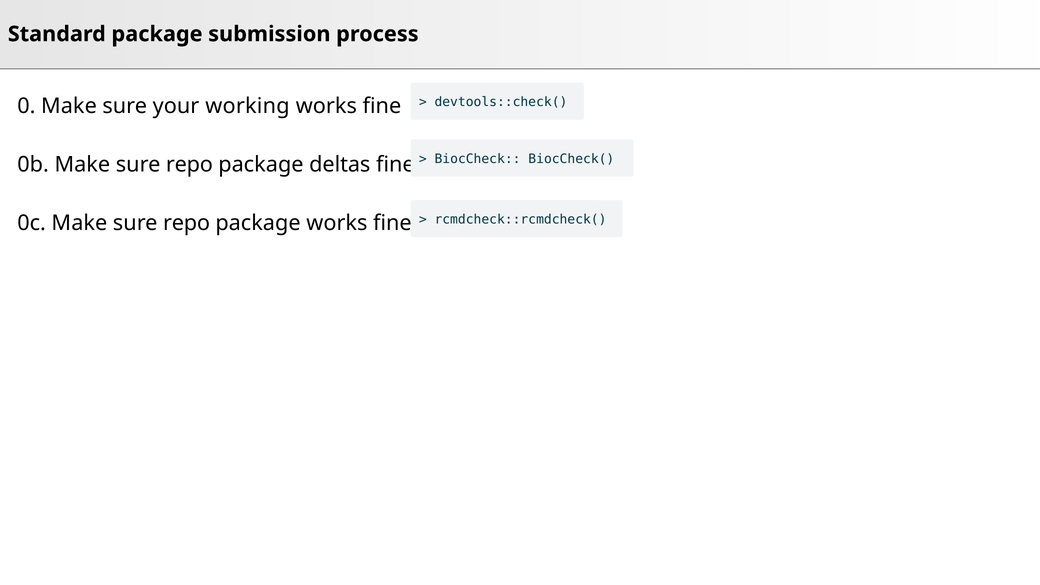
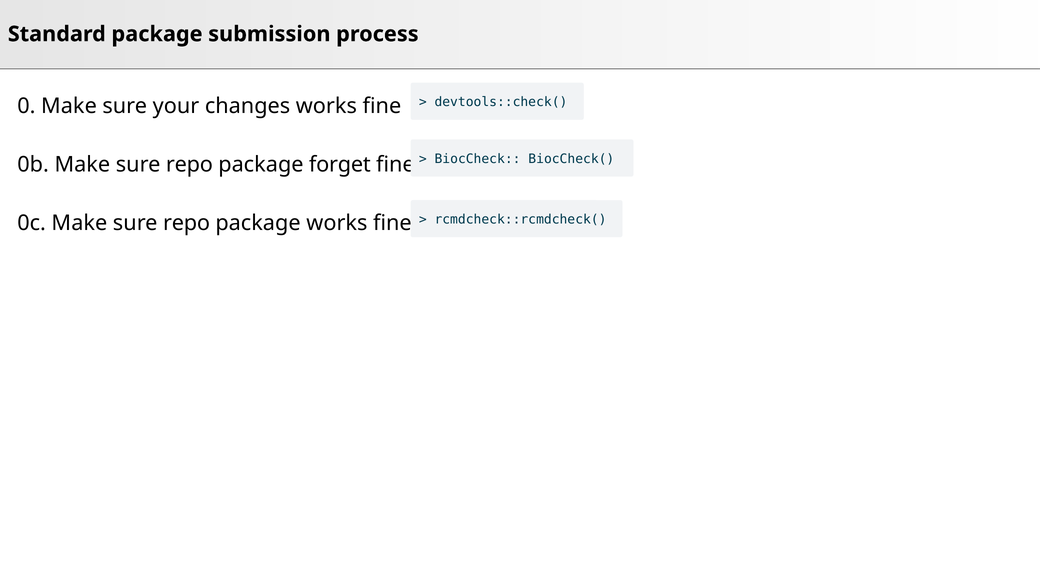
working: working -> changes
deltas: deltas -> forget
